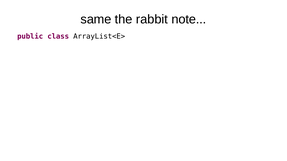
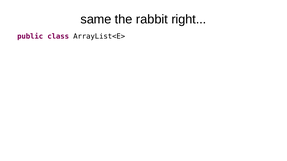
note: note -> right
